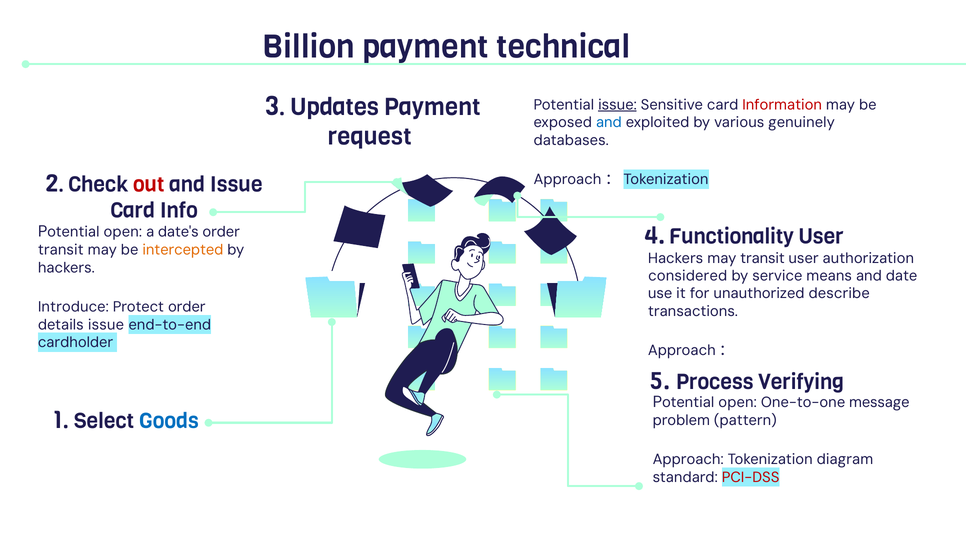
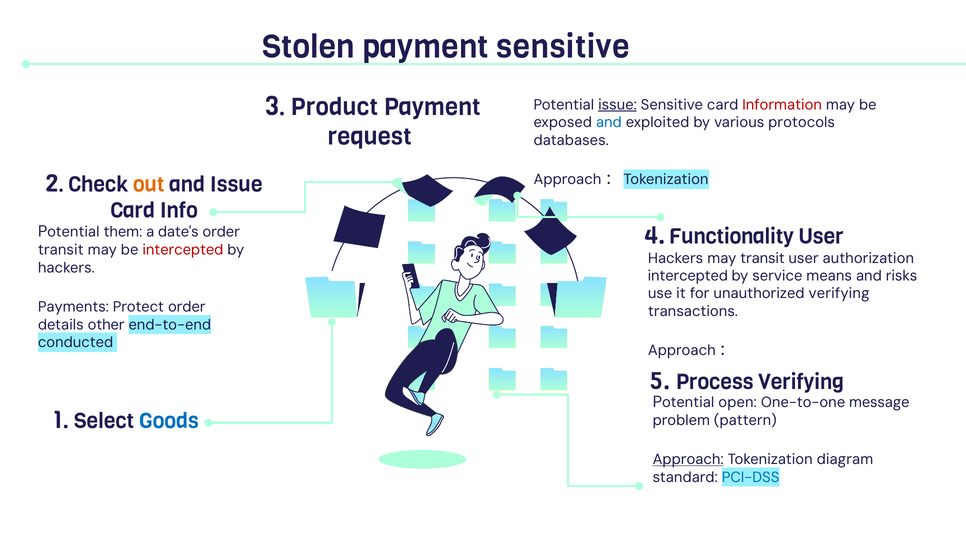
Billion: Billion -> Stolen
payment technical: technical -> sensitive
Updates: Updates -> Product
genuinely: genuinely -> protocols
out colour: red -> orange
open at (123, 232): open -> them
intercepted at (183, 250) colour: orange -> red
considered at (688, 276): considered -> intercepted
date: date -> risks
unauthorized describe: describe -> verifying
Introduce: Introduce -> Payments
issue at (106, 325): issue -> other
cardholder: cardholder -> conducted
Approach underline: none -> present
PCI-DSS colour: red -> blue
